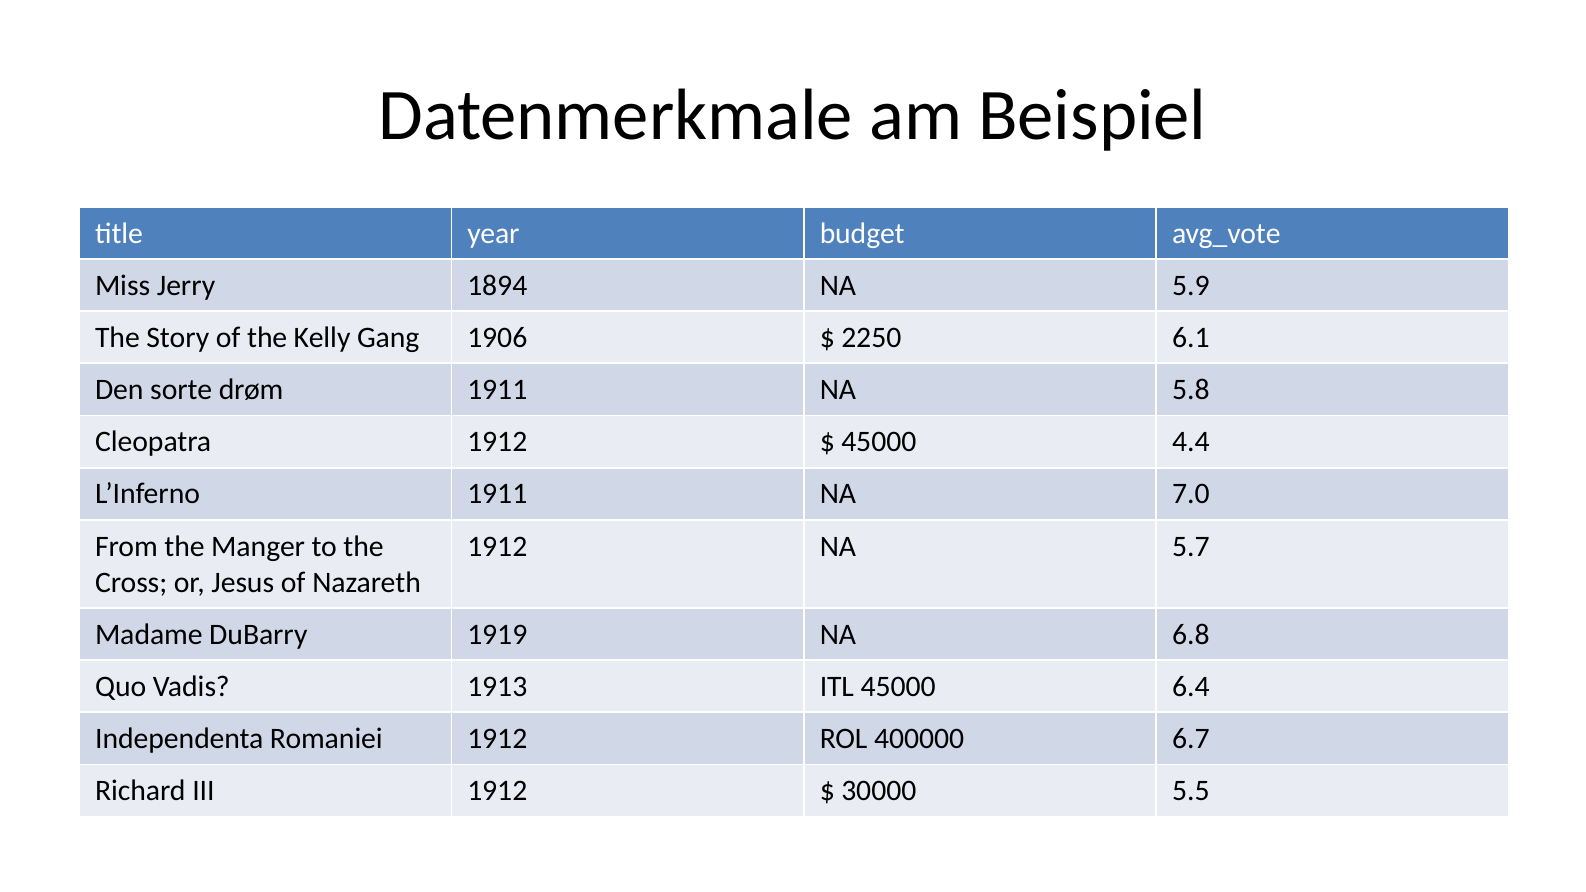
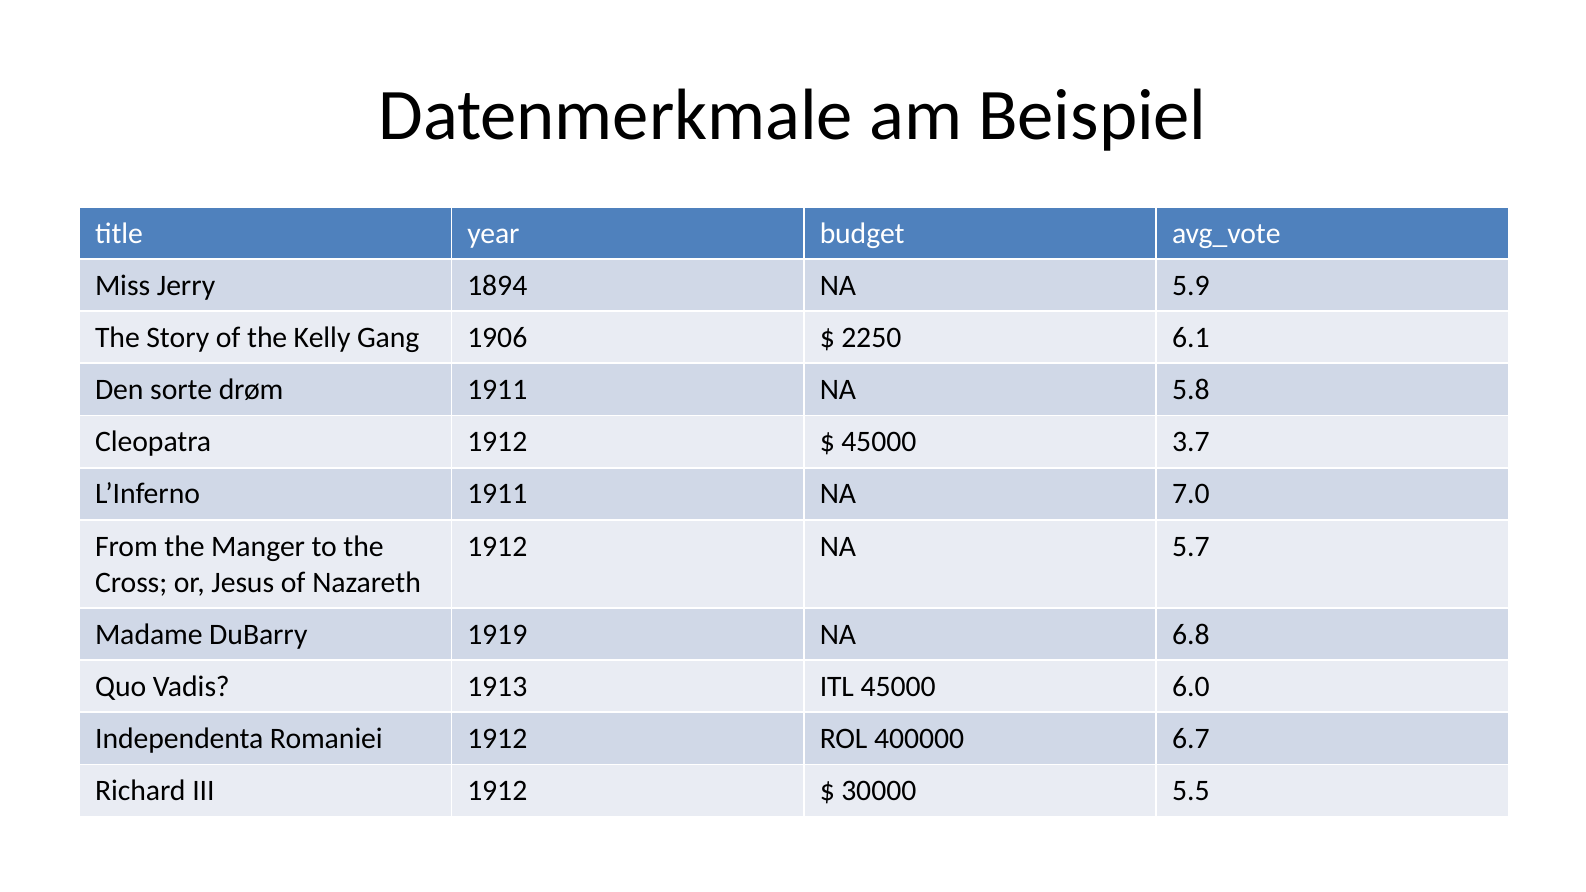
4.4: 4.4 -> 3.7
6.4: 6.4 -> 6.0
